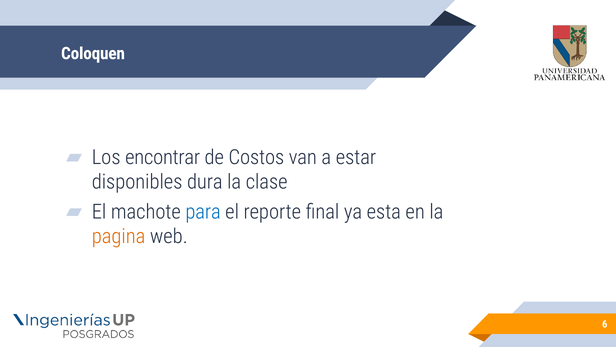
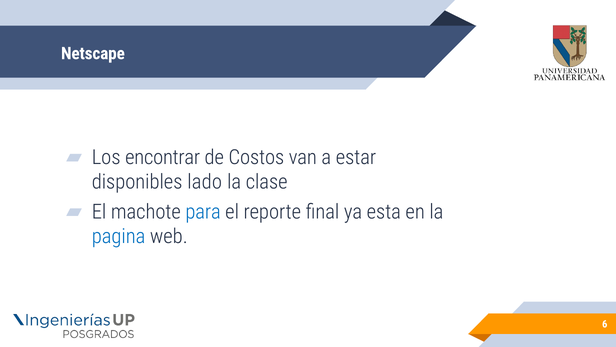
Coloquen: Coloquen -> Netscape
dura: dura -> lado
pagina colour: orange -> blue
